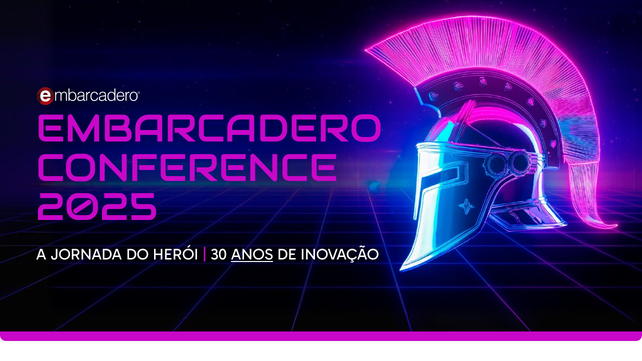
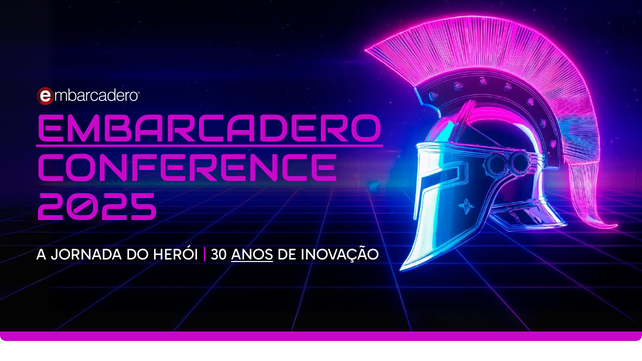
EMBARCADERO underline: none -> present
